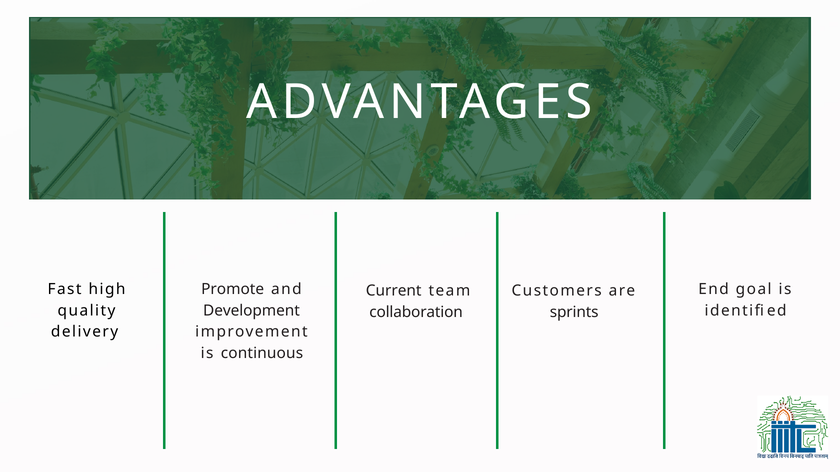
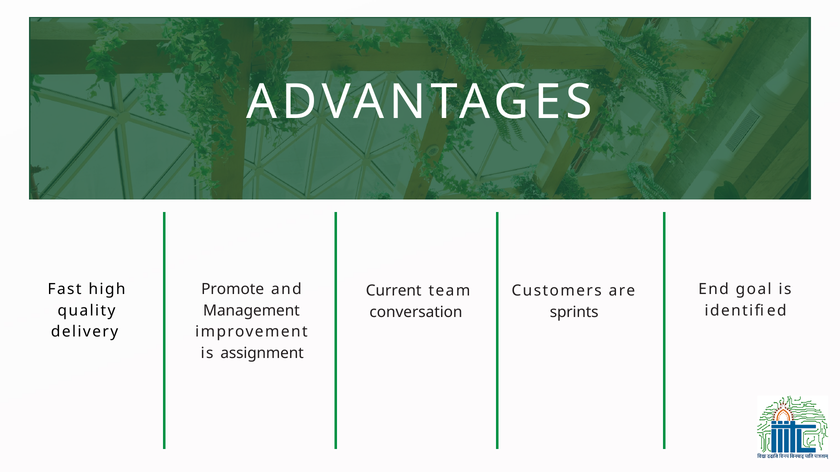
Development: Development -> Management
collaboration: collaboration -> conversation
continuous: continuous -> assignment
